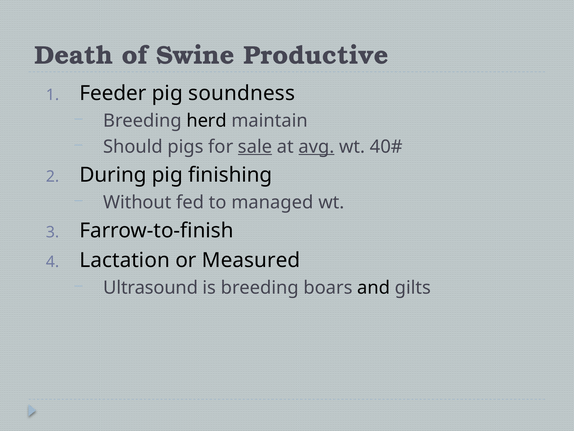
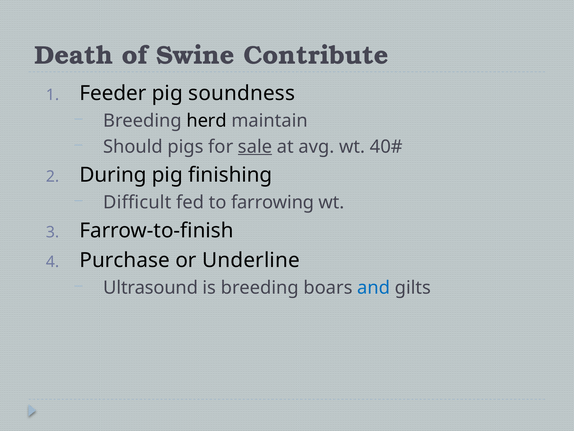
Productive: Productive -> Contribute
avg underline: present -> none
Without: Without -> Difficult
managed: managed -> farrowing
Lactation: Lactation -> Purchase
Measured: Measured -> Underline
and colour: black -> blue
